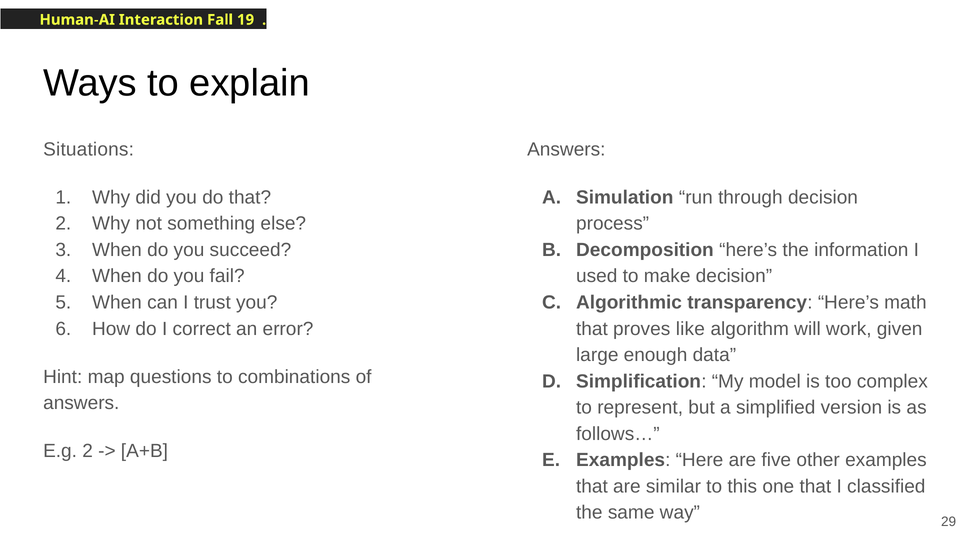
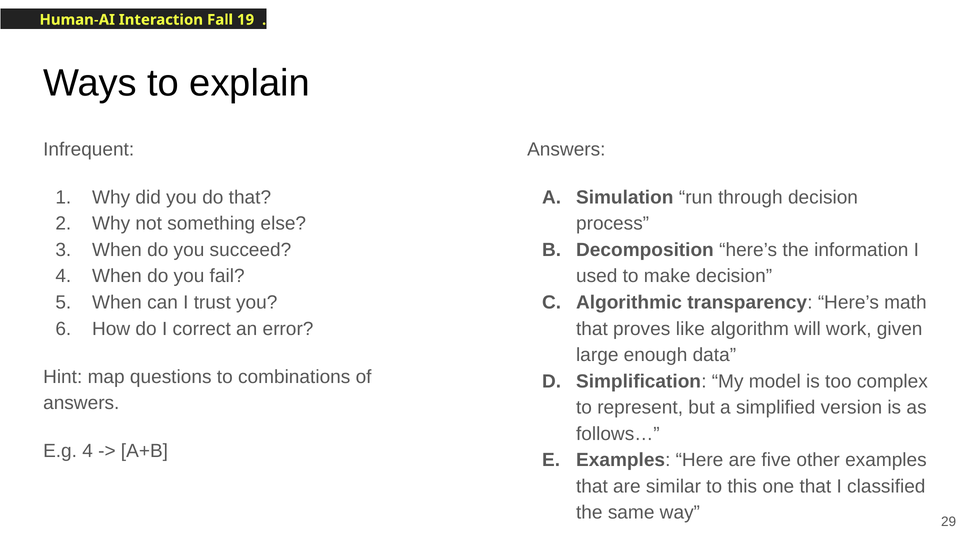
Situations: Situations -> Infrequent
E.g 2: 2 -> 4
